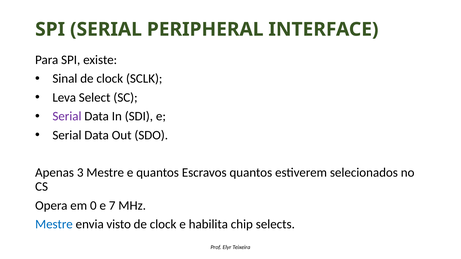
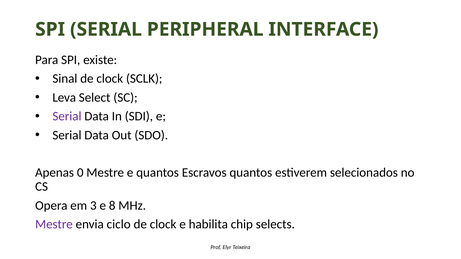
3: 3 -> 0
0: 0 -> 3
7: 7 -> 8
Mestre at (54, 225) colour: blue -> purple
visto: visto -> ciclo
